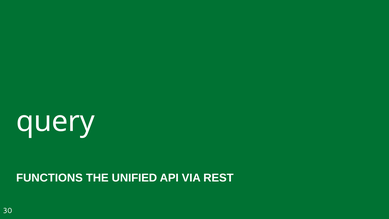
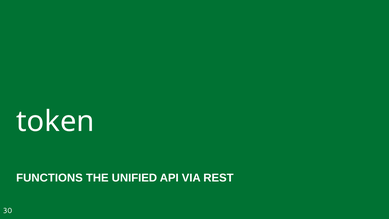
query: query -> token
